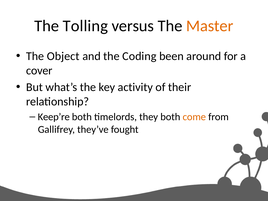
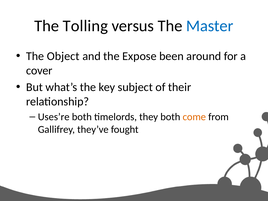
Master colour: orange -> blue
Coding: Coding -> Expose
activity: activity -> subject
Keep’re: Keep’re -> Uses’re
